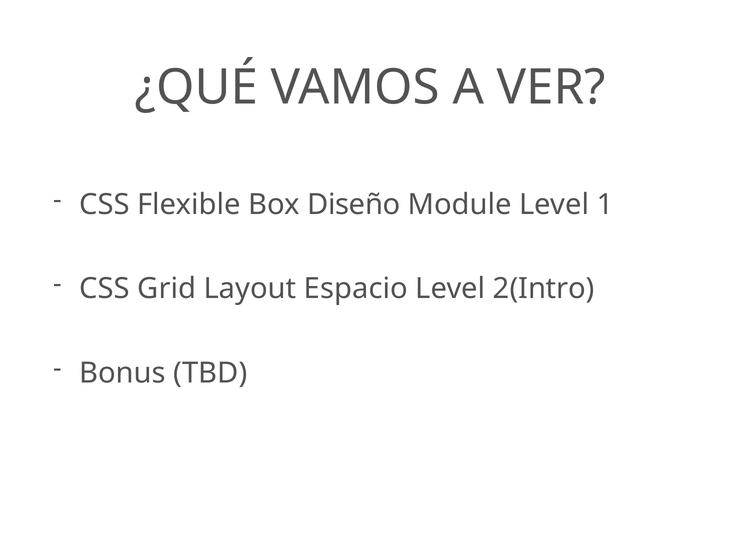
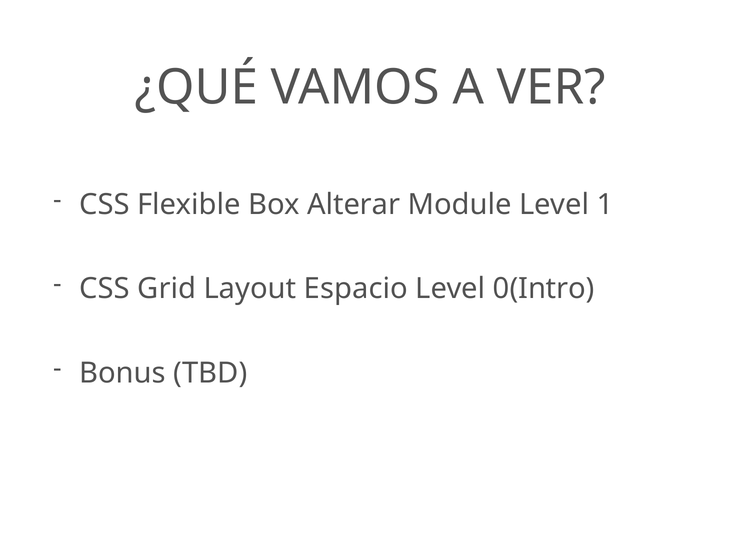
Diseño: Diseño -> Alterar
2(Intro: 2(Intro -> 0(Intro
